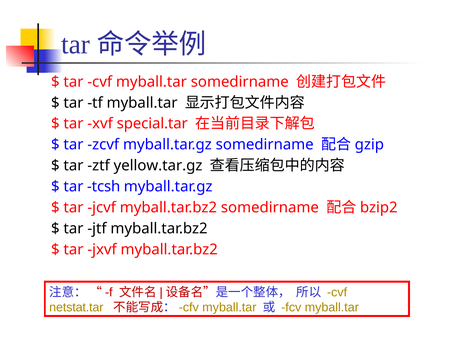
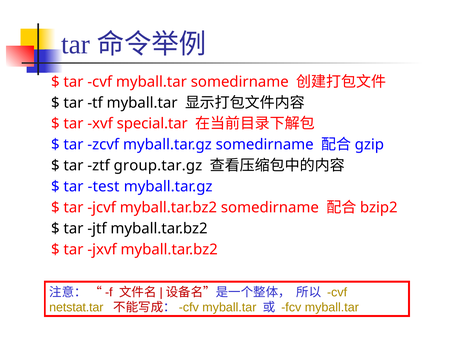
yellow.tar.gz: yellow.tar.gz -> group.tar.gz
tcsh: tcsh -> test
